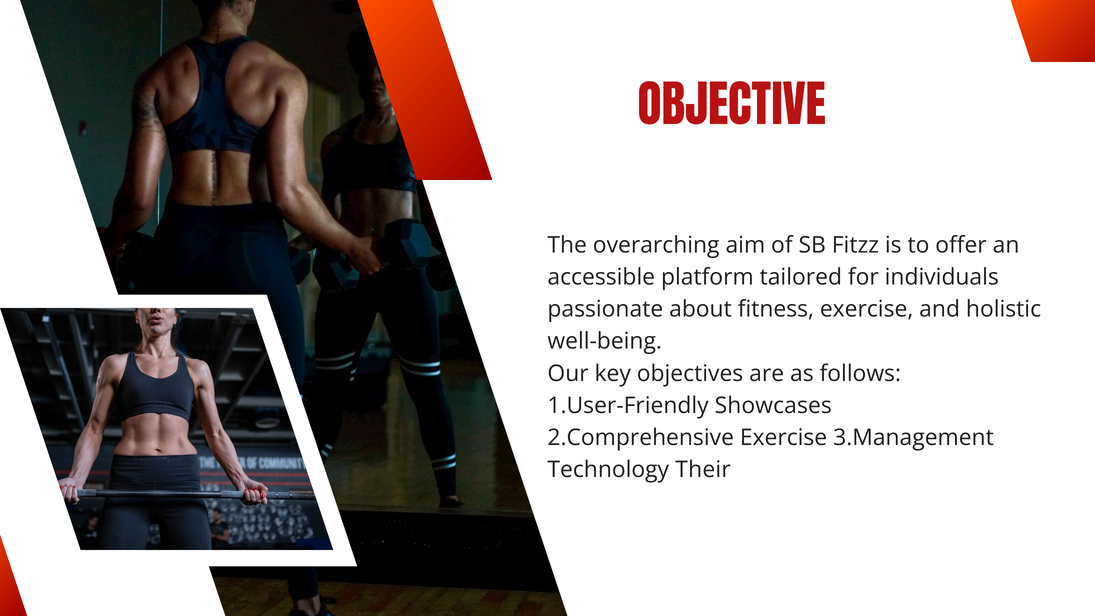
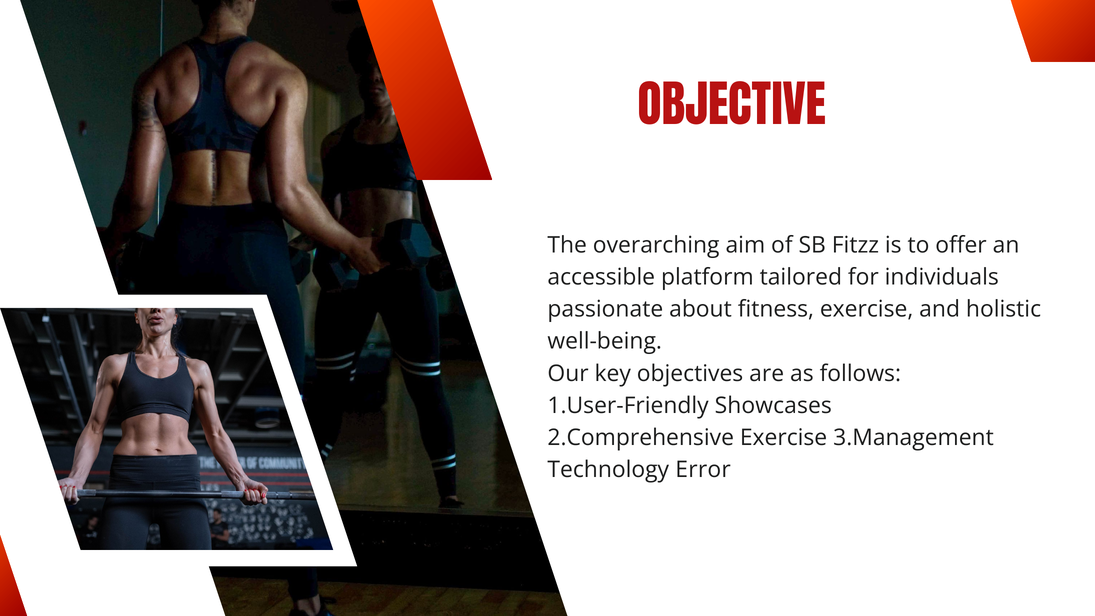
Their: Their -> Error
